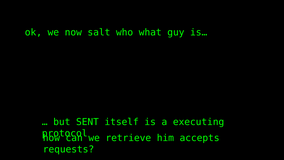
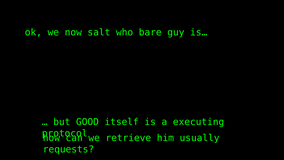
what: what -> bare
SENT: SENT -> GOOD
accepts: accepts -> usually
